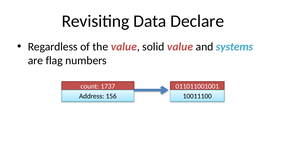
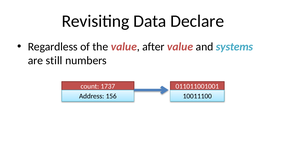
solid: solid -> after
flag: flag -> still
